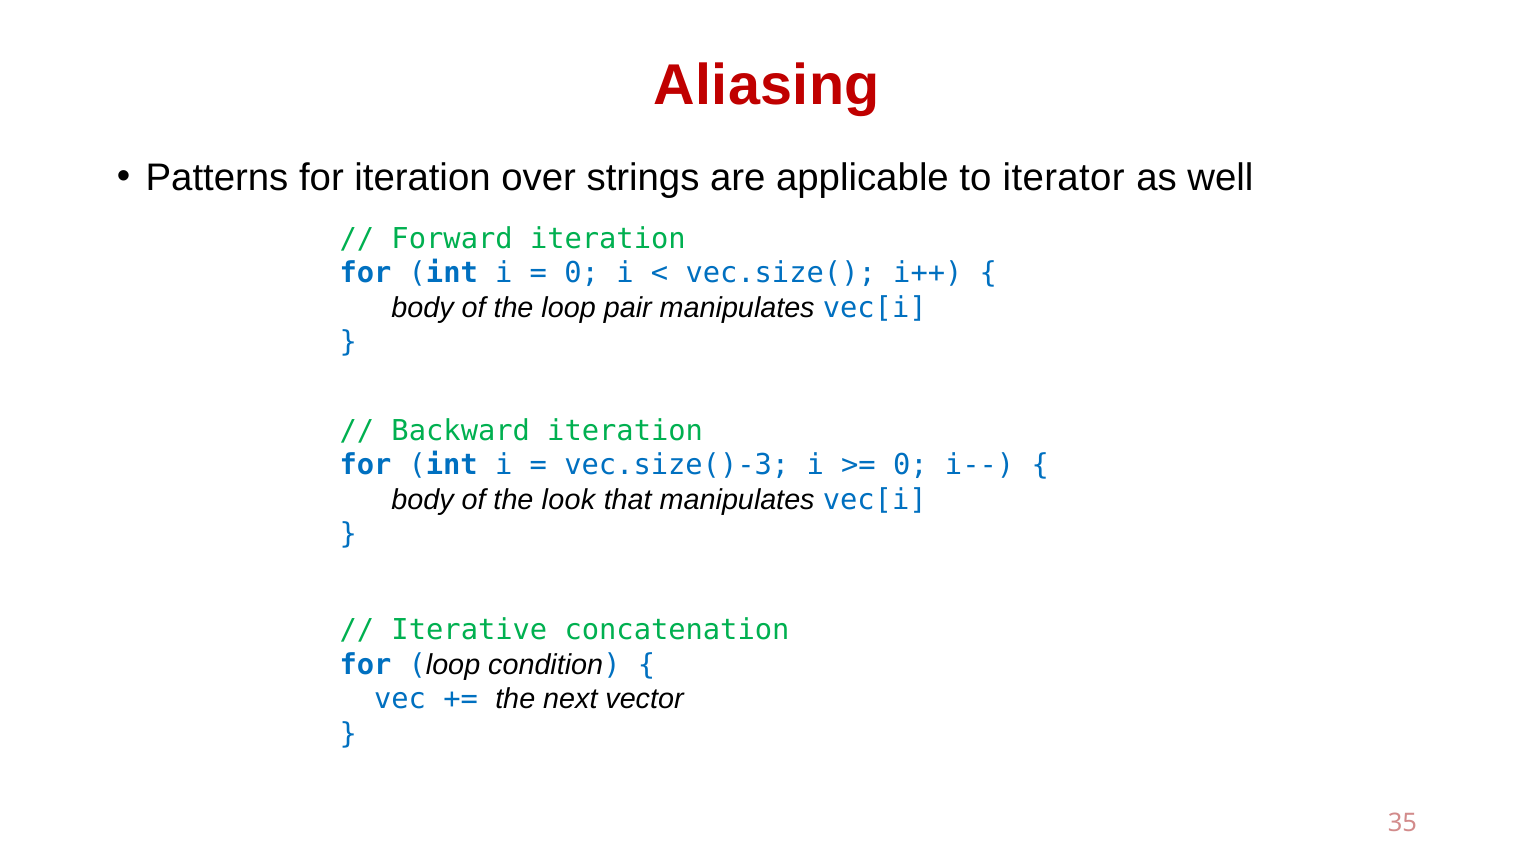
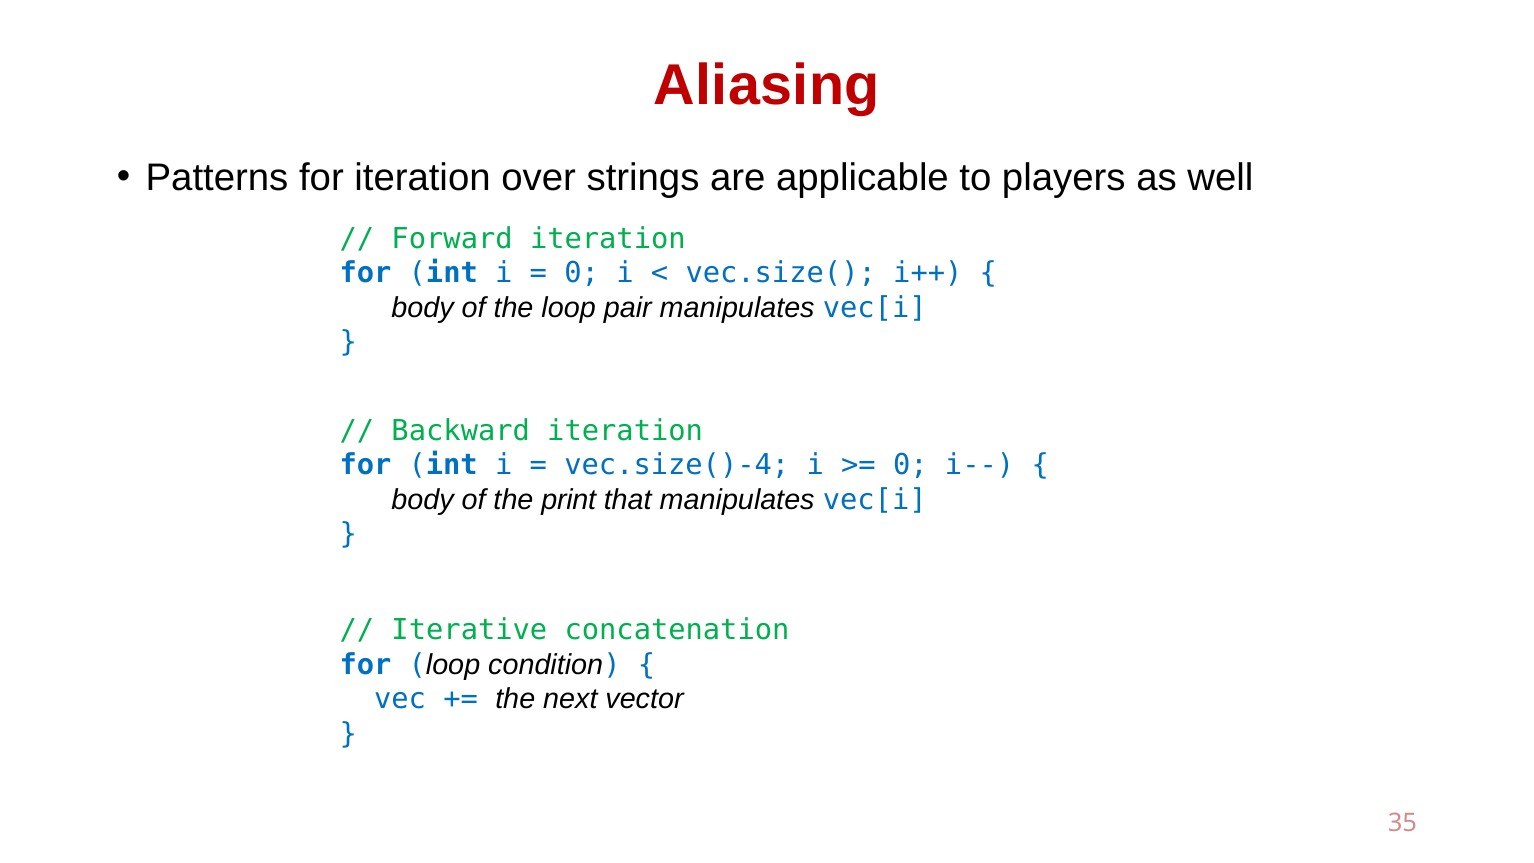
iterator: iterator -> players
vec.size()-3: vec.size()-3 -> vec.size()-4
look: look -> print
